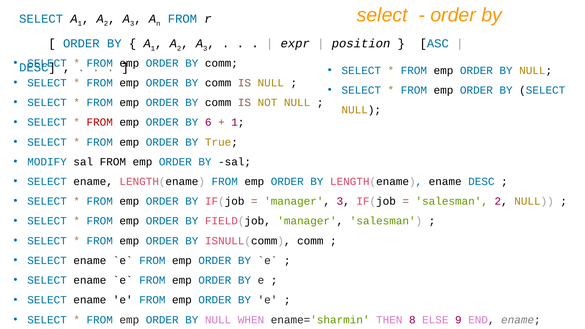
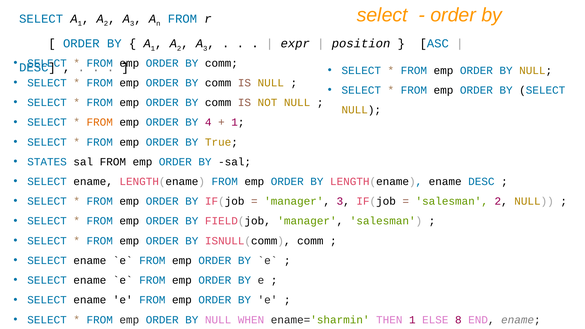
FROM at (100, 122) colour: red -> orange
6: 6 -> 4
MODIFY: MODIFY -> STATES
THEN 8: 8 -> 1
9: 9 -> 8
